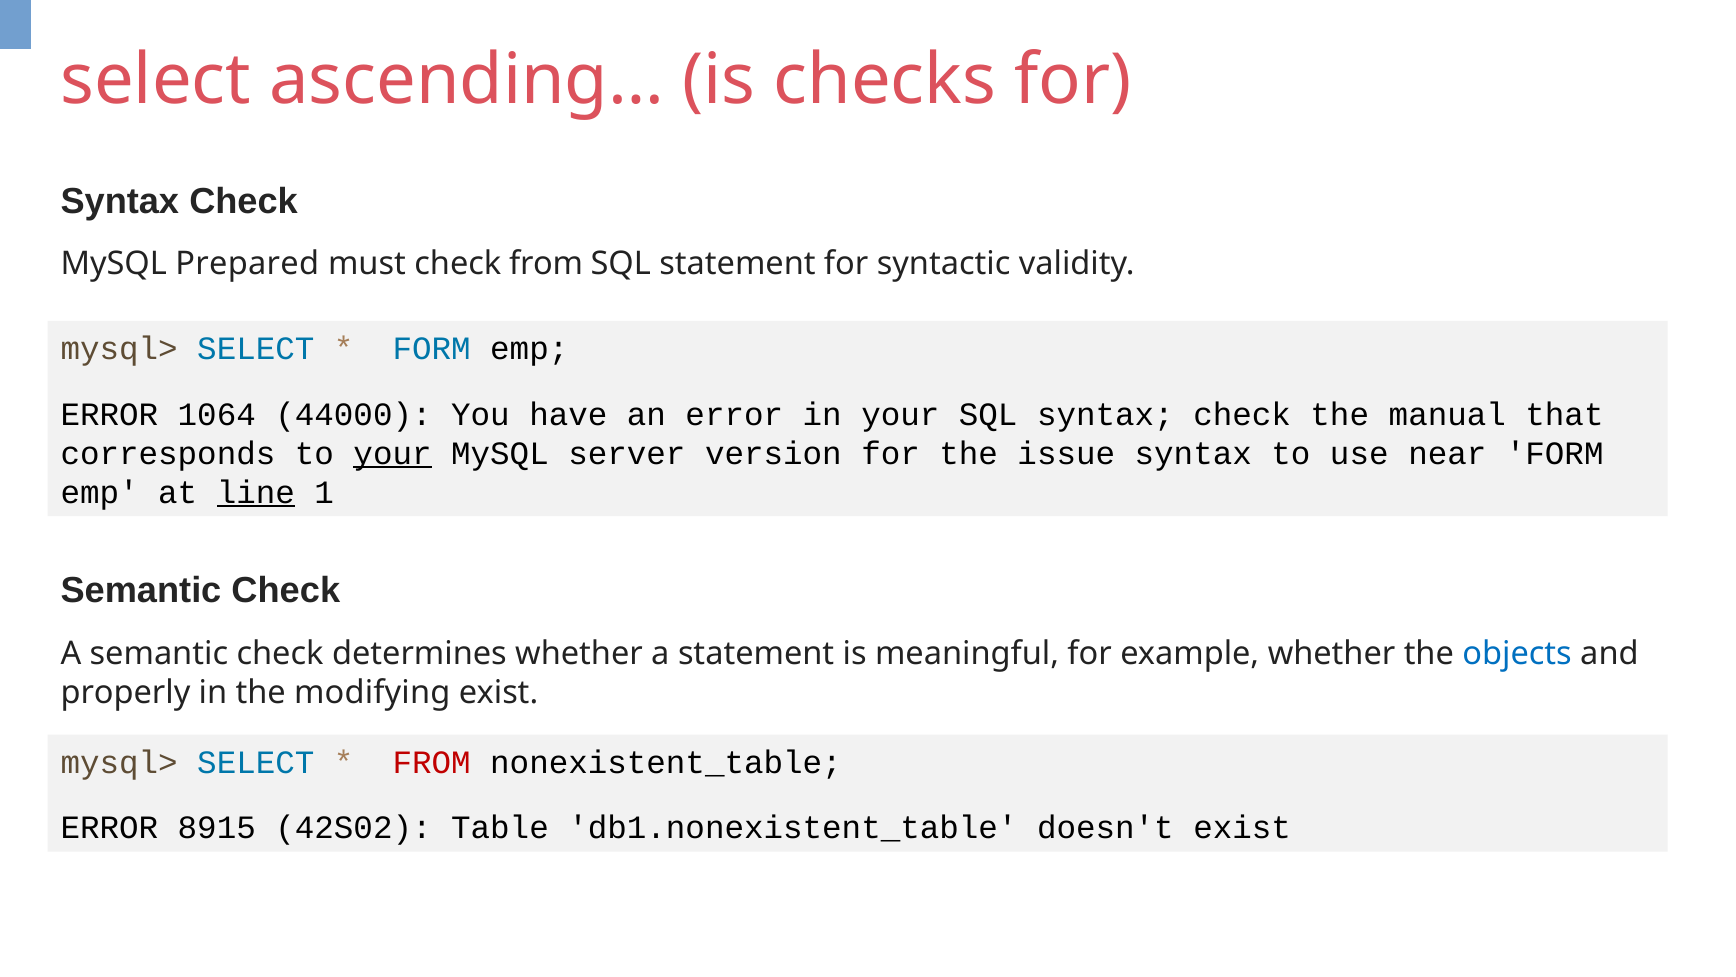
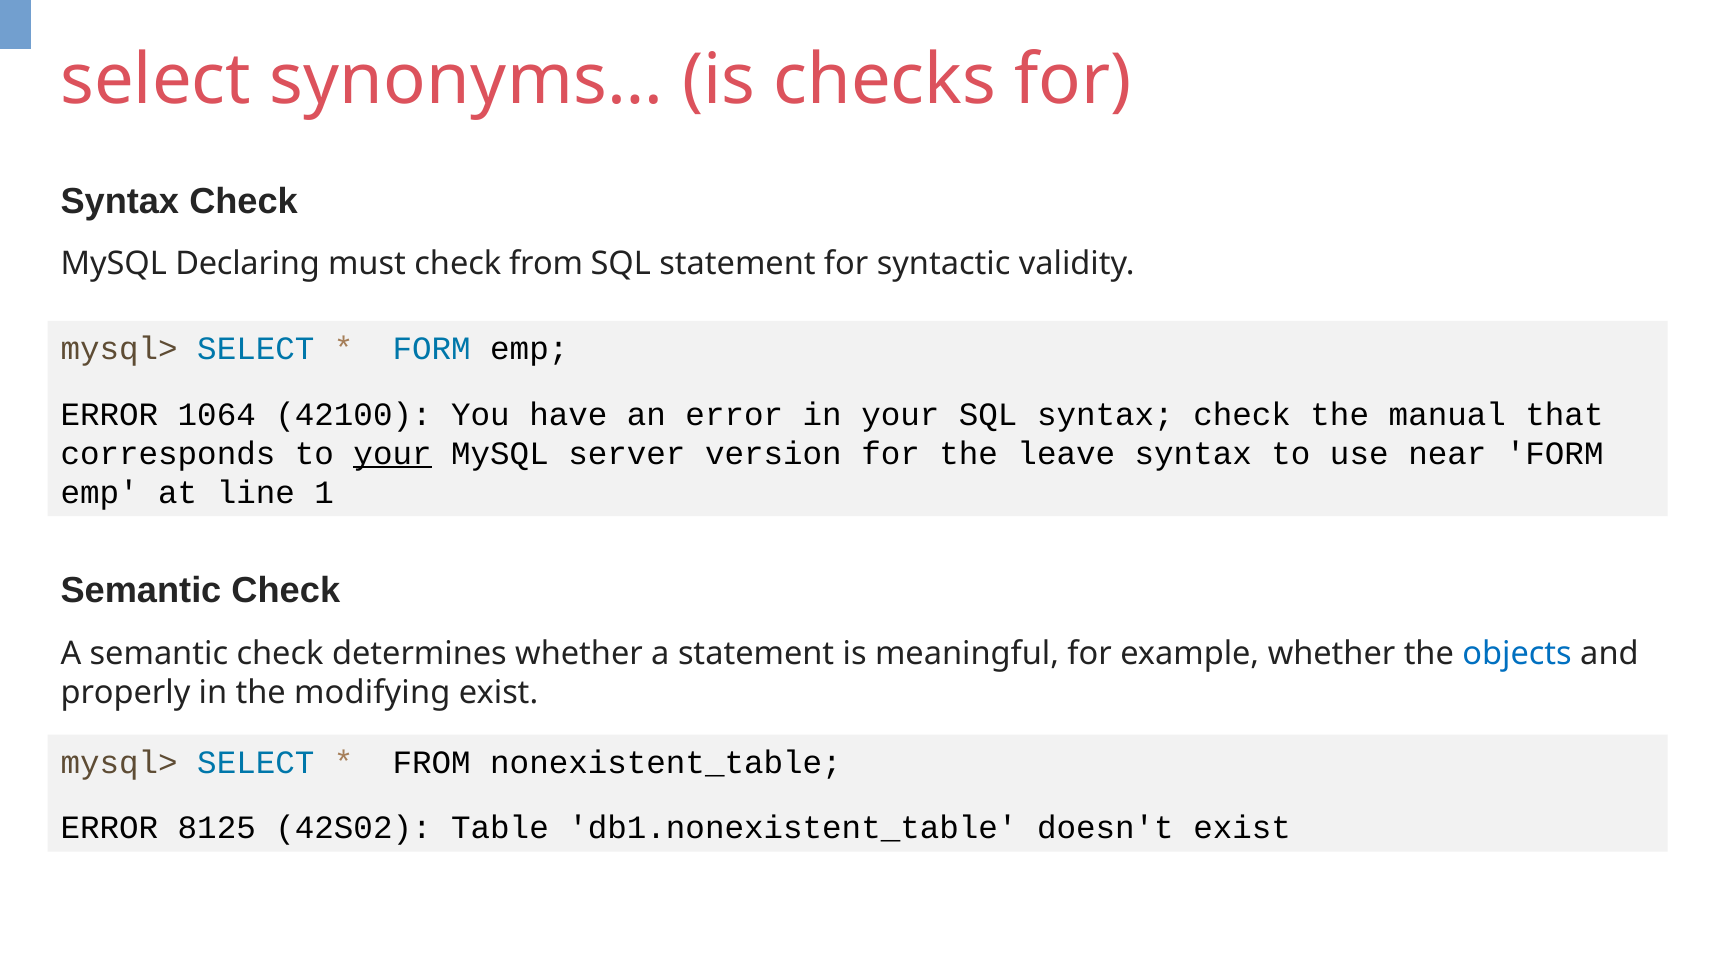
ascending…: ascending… -> synonyms…
Prepared: Prepared -> Declaring
44000: 44000 -> 42100
issue: issue -> leave
line underline: present -> none
FROM at (432, 762) colour: red -> black
8915: 8915 -> 8125
